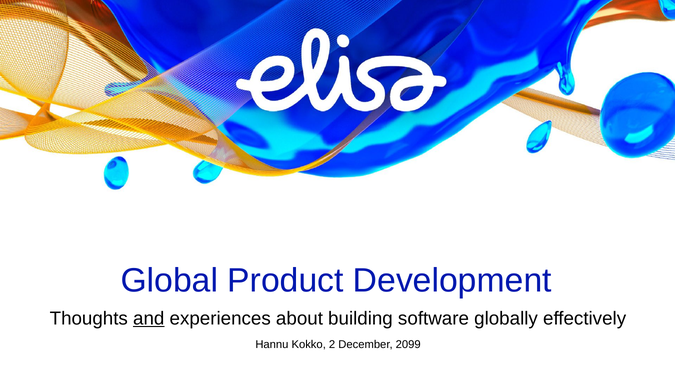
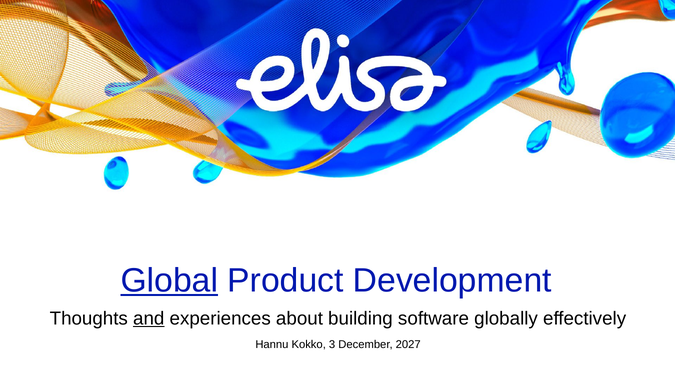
Global underline: none -> present
2: 2 -> 3
2099: 2099 -> 2027
